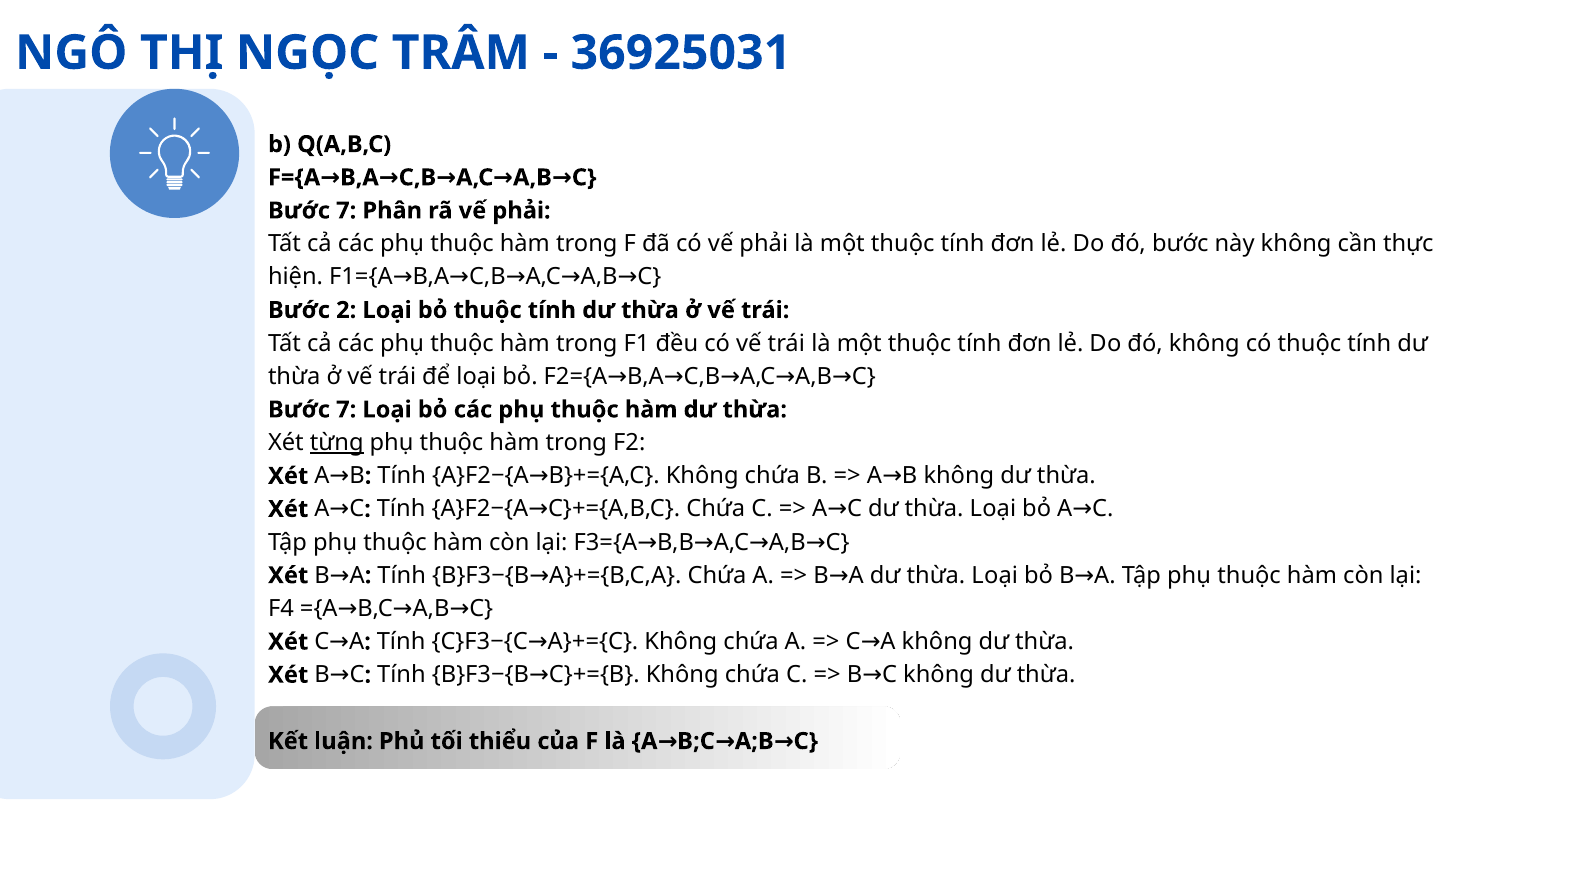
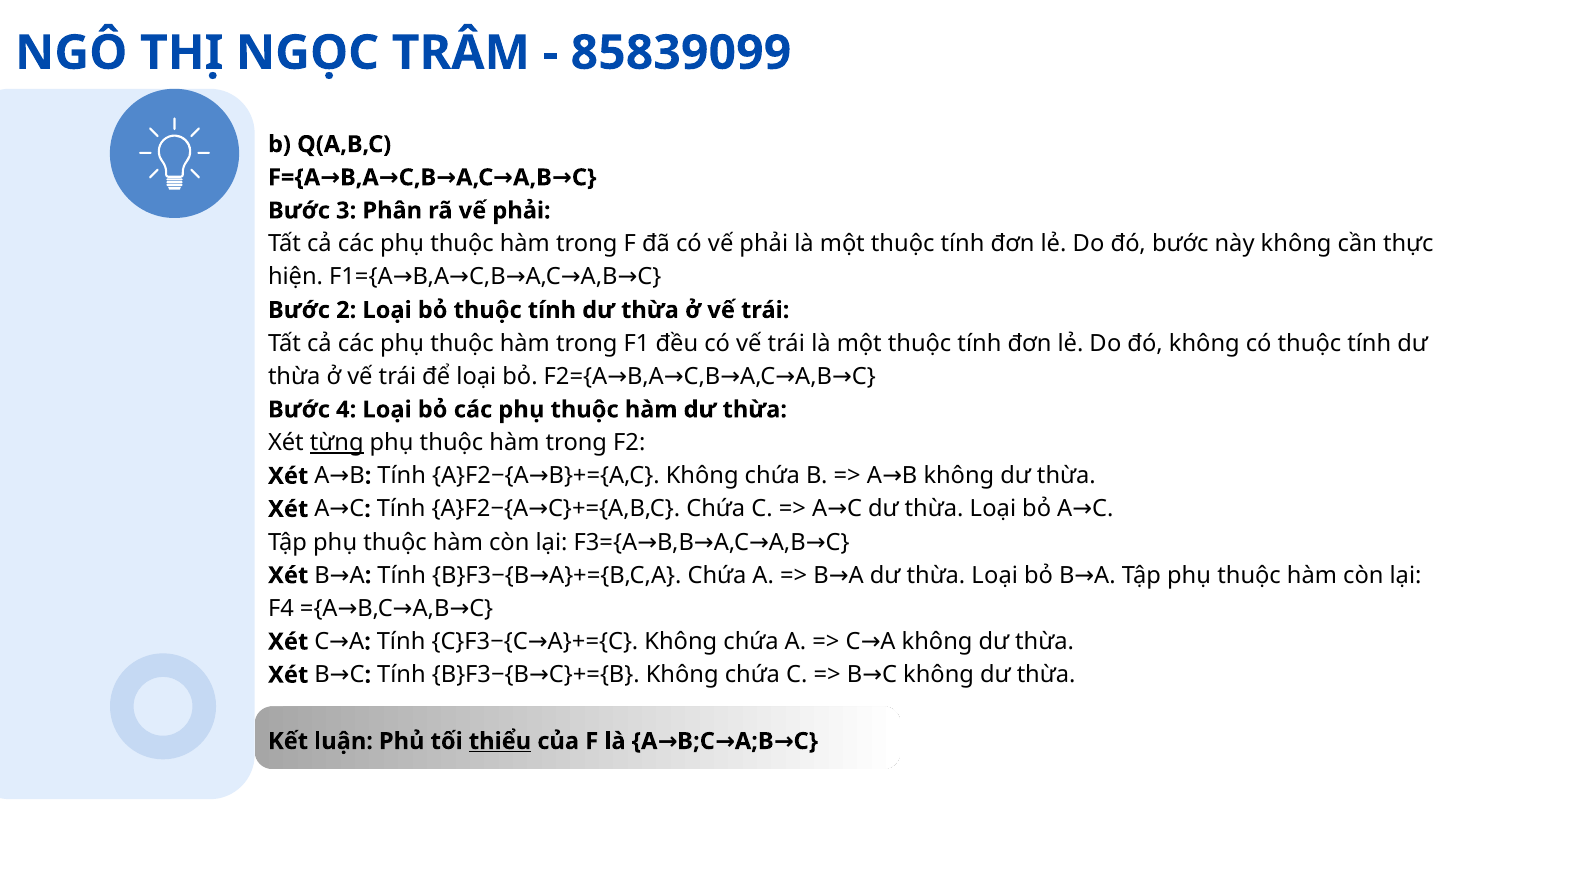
36925031: 36925031 -> 85839099
7 at (346, 211): 7 -> 3
7 at (346, 410): 7 -> 4
thiểu underline: none -> present
